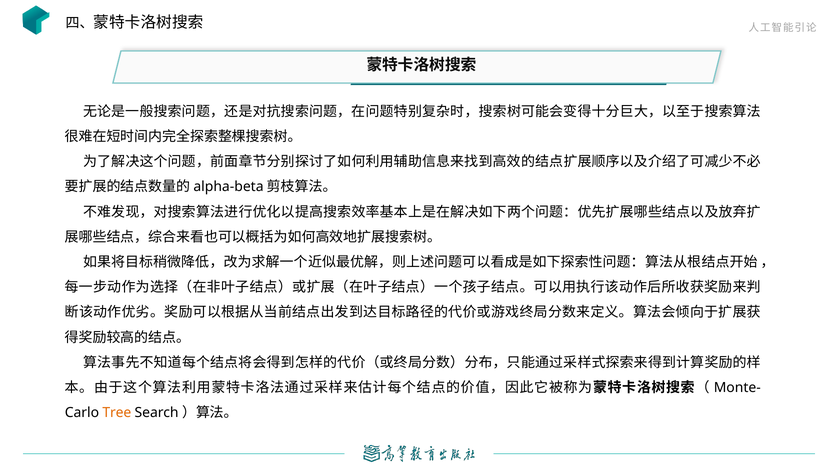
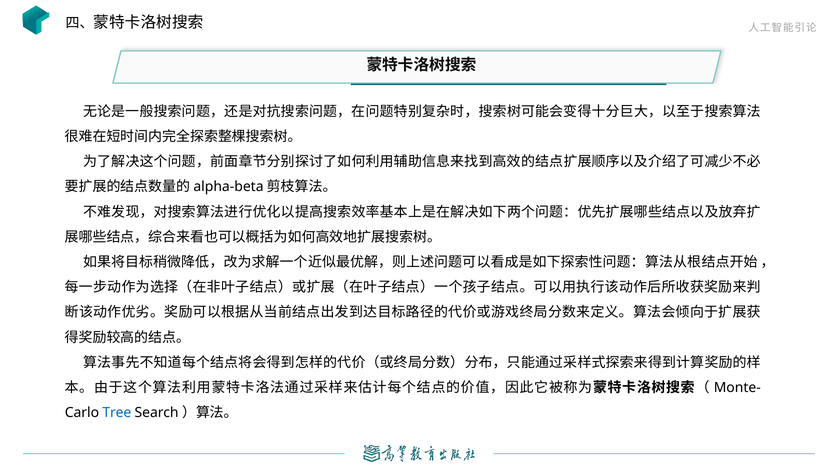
Tree colour: orange -> blue
